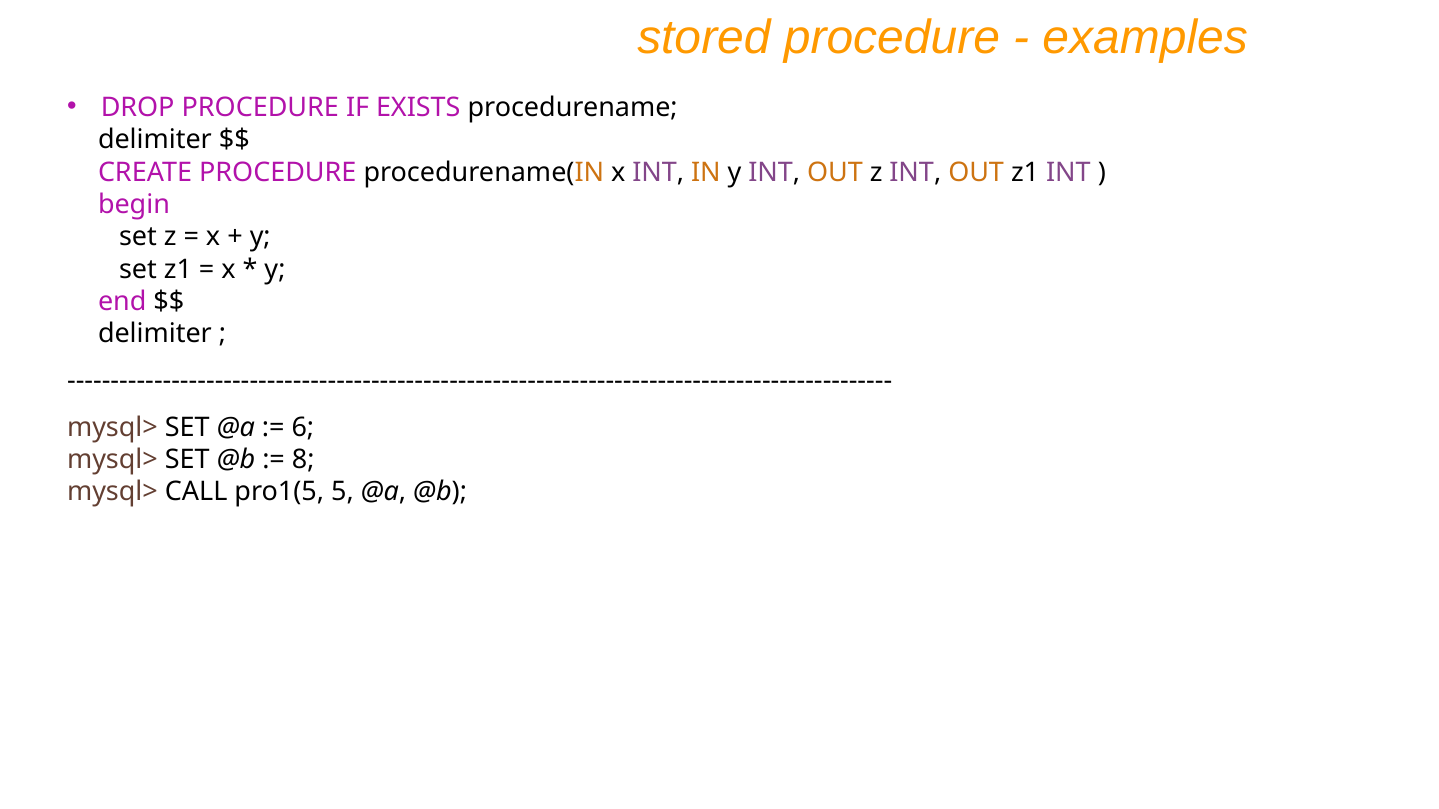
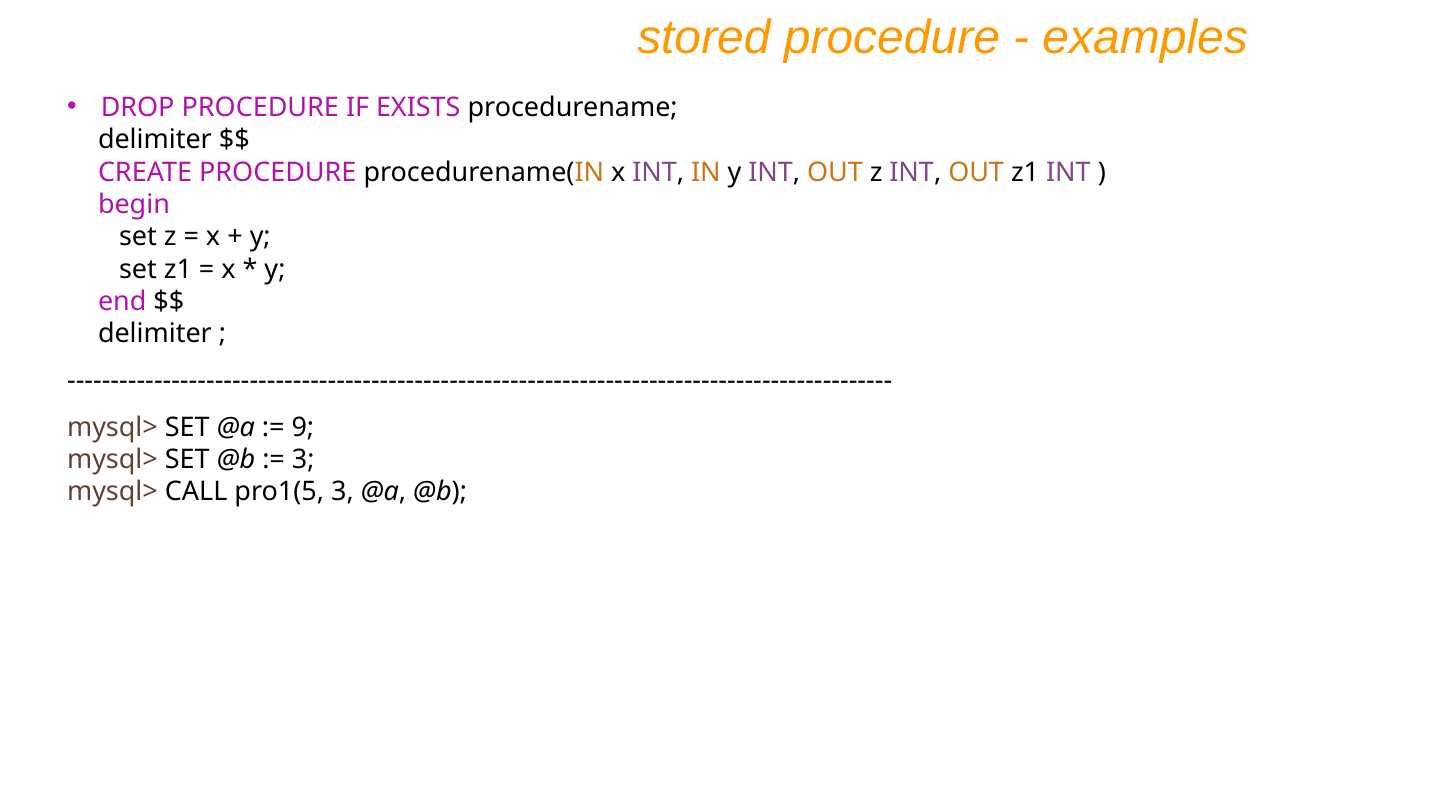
6: 6 -> 9
8 at (303, 460): 8 -> 3
pro1(5 5: 5 -> 3
